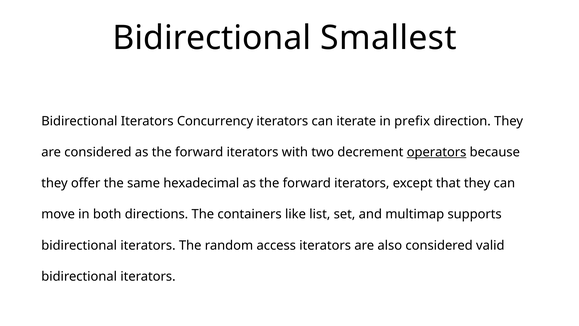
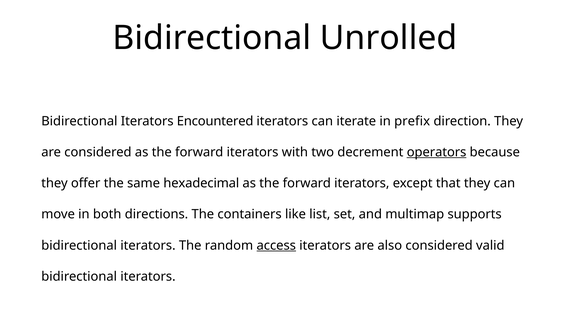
Smallest: Smallest -> Unrolled
Concurrency: Concurrency -> Encountered
access underline: none -> present
